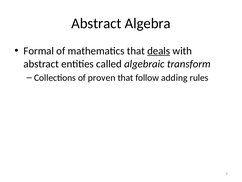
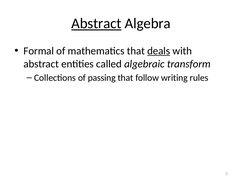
Abstract at (96, 23) underline: none -> present
proven: proven -> passing
adding: adding -> writing
